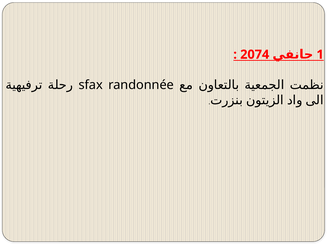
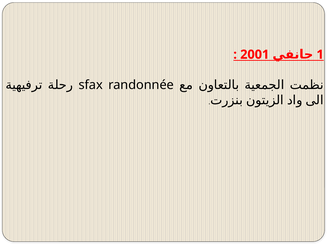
2074: 2074 -> 2001
